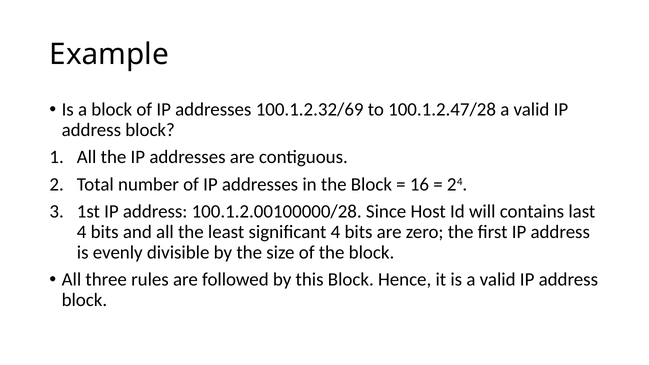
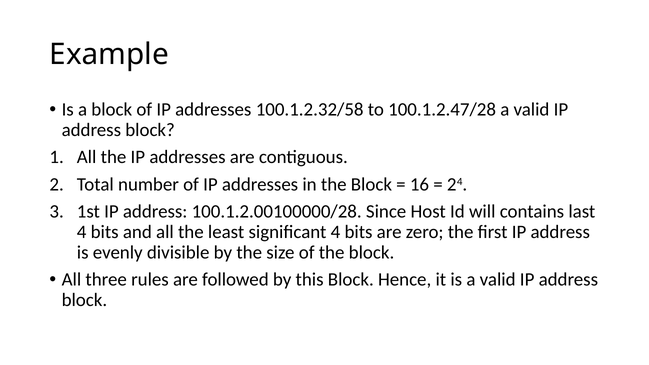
100.1.2.32/69: 100.1.2.32/69 -> 100.1.2.32/58
